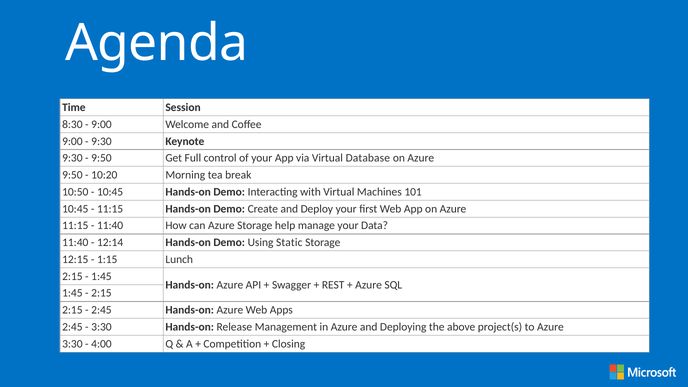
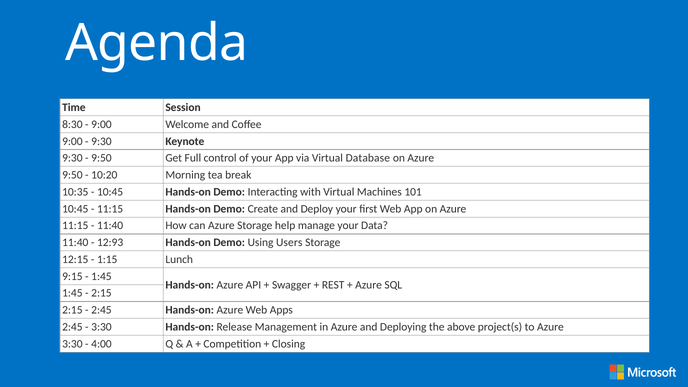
10:50: 10:50 -> 10:35
12:14: 12:14 -> 12:93
Static: Static -> Users
2:15 at (72, 276): 2:15 -> 9:15
